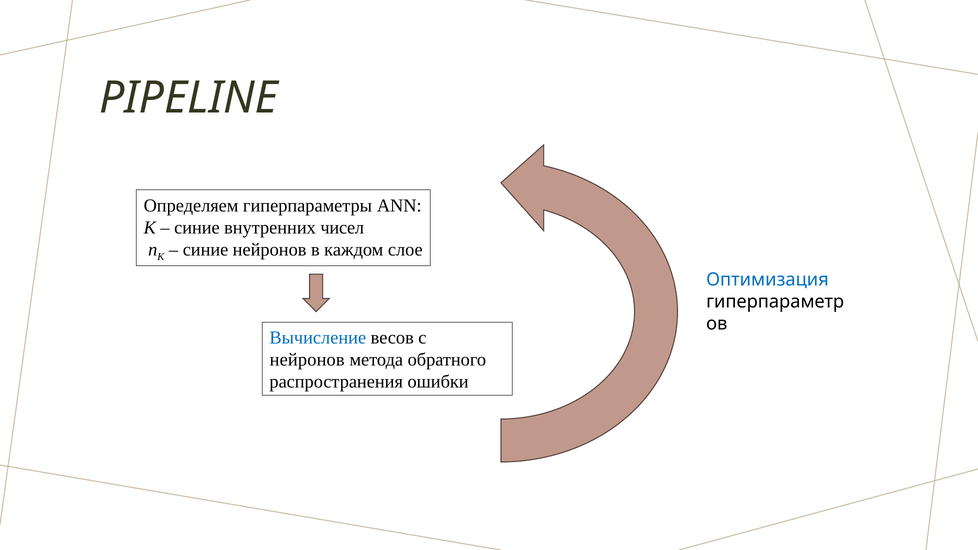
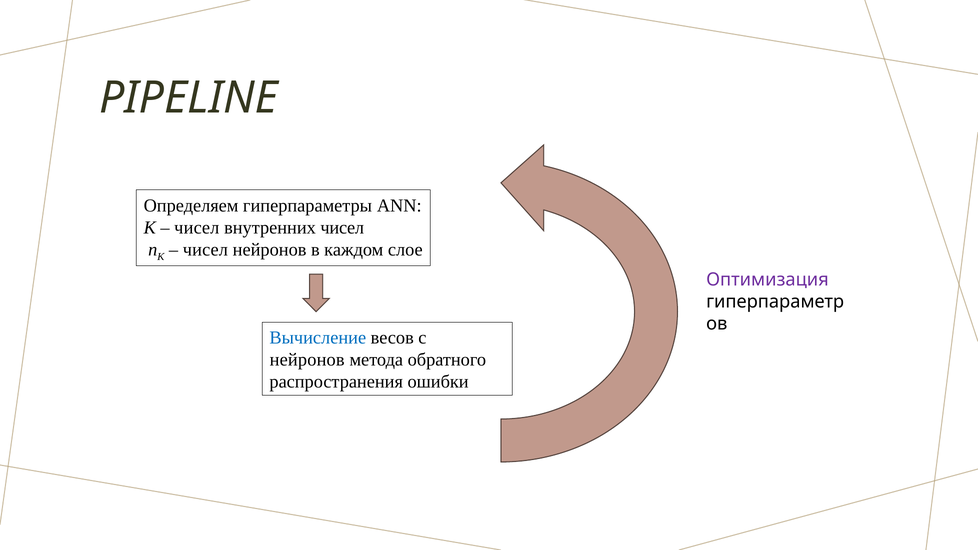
синие at (197, 228): синие -> чисел
синие at (206, 250): синие -> чисел
Оптимизация colour: blue -> purple
